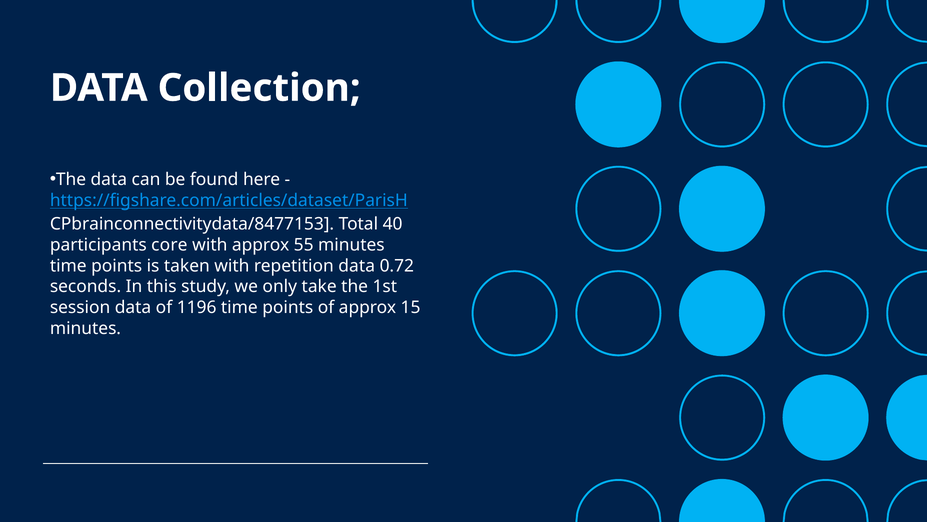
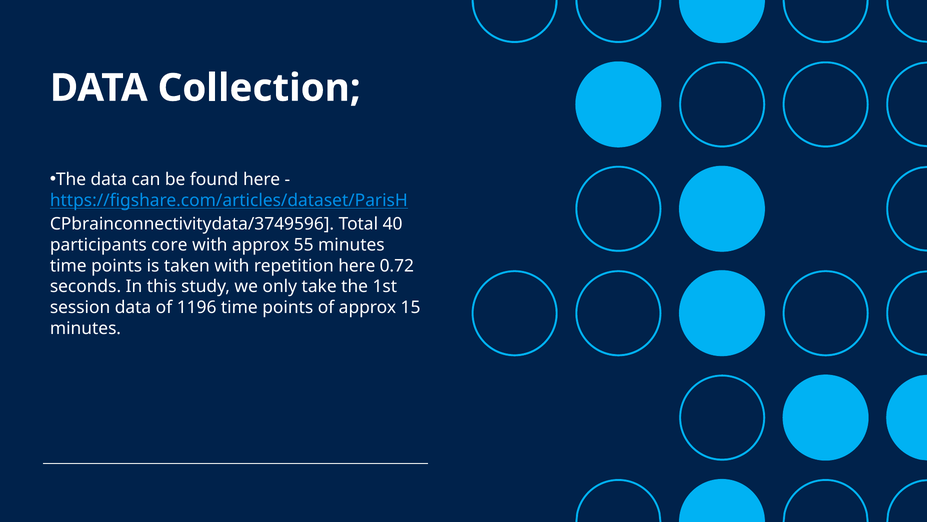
CPbrainconnectivitydata/8477153: CPbrainconnectivitydata/8477153 -> CPbrainconnectivitydata/3749596
repetition data: data -> here
